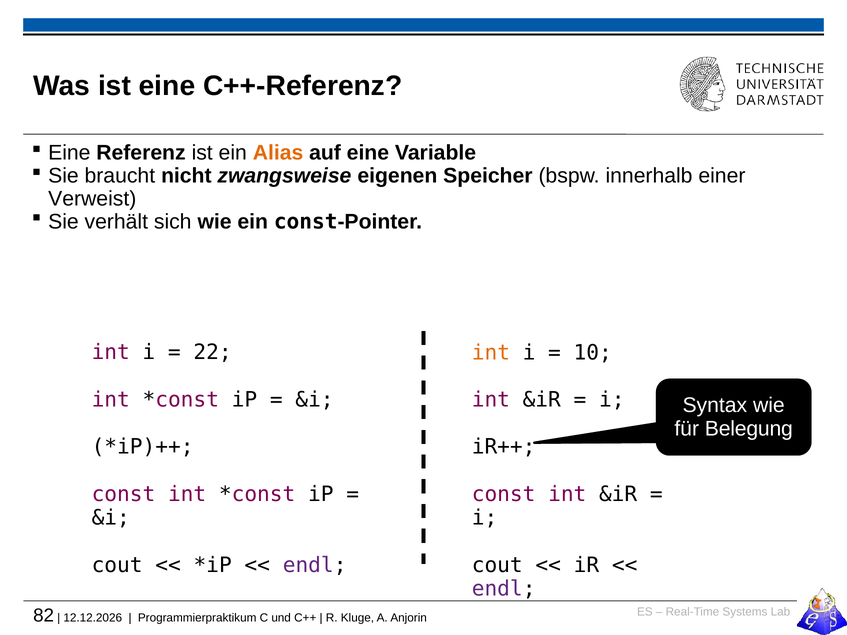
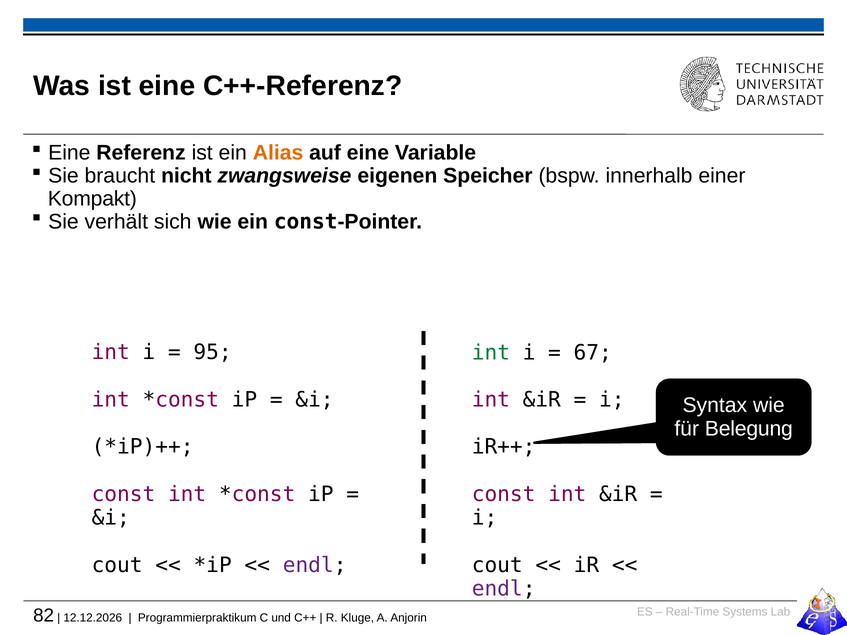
Verweist: Verweist -> Kompakt
22: 22 -> 95
int at (491, 353) colour: orange -> green
10: 10 -> 67
